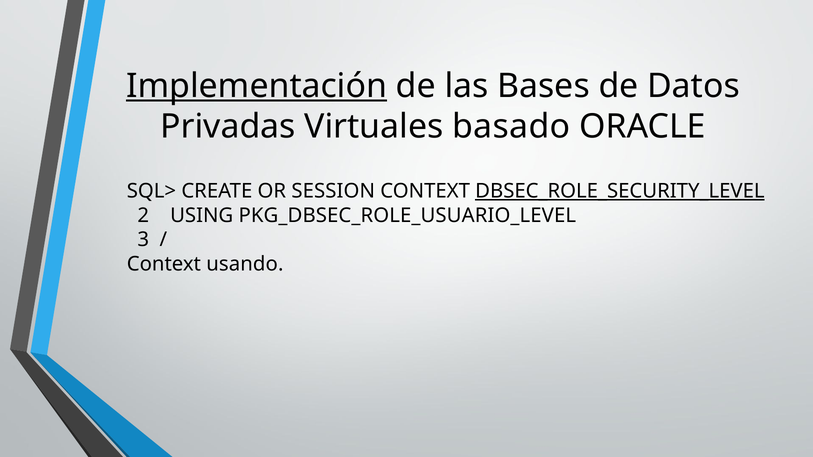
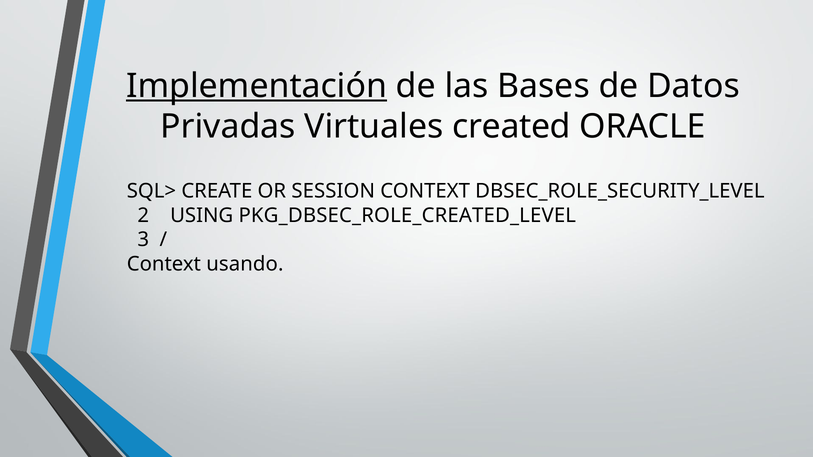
basado: basado -> created
DBSEC_ROLE_SECURITY_LEVEL underline: present -> none
PKG_DBSEC_ROLE_USUARIO_LEVEL: PKG_DBSEC_ROLE_USUARIO_LEVEL -> PKG_DBSEC_ROLE_CREATED_LEVEL
